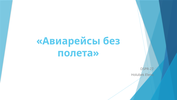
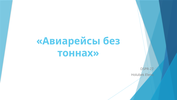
полета: полета -> тоннах
